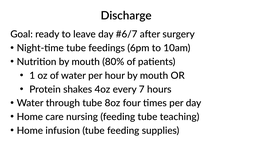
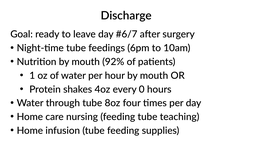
80%: 80% -> 92%
7: 7 -> 0
